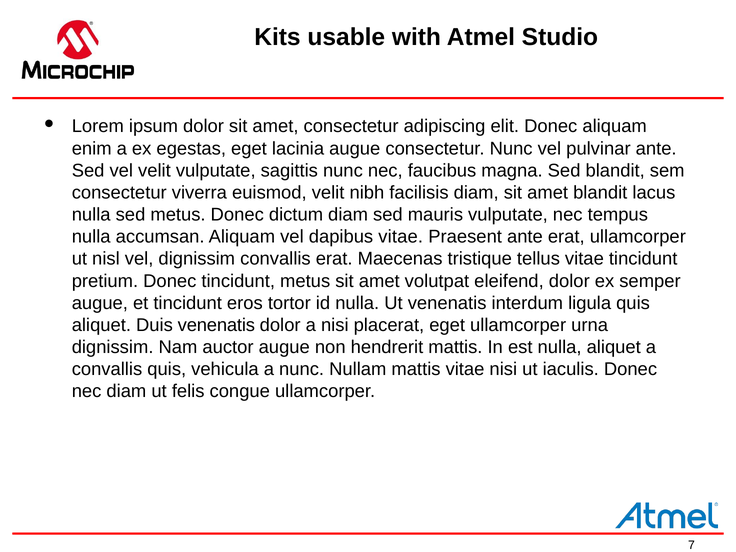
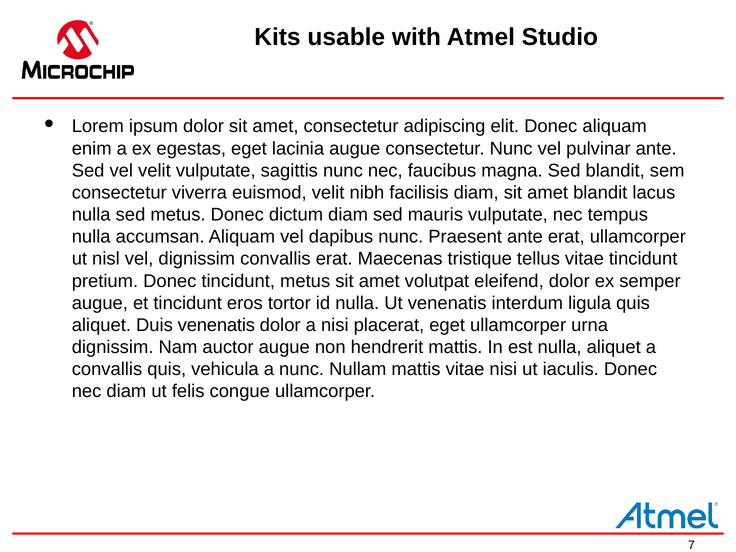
dapibus vitae: vitae -> nunc
